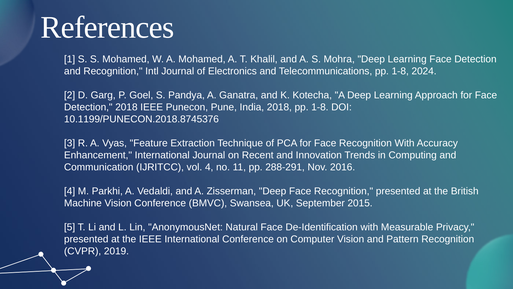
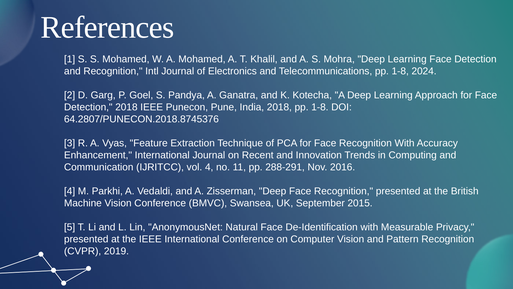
10.1199/PUNECON.2018.8745376: 10.1199/PUNECON.2018.8745376 -> 64.2807/PUNECON.2018.8745376
